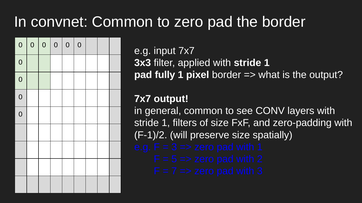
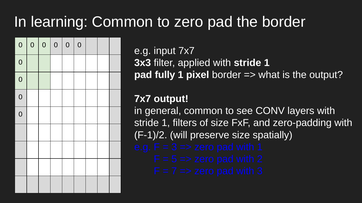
convnet: convnet -> learning
